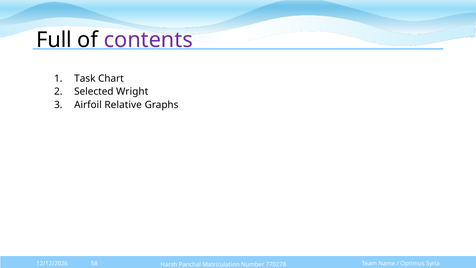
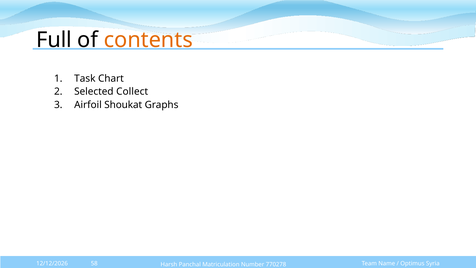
contents colour: purple -> orange
Wright: Wright -> Collect
Relative: Relative -> Shoukat
